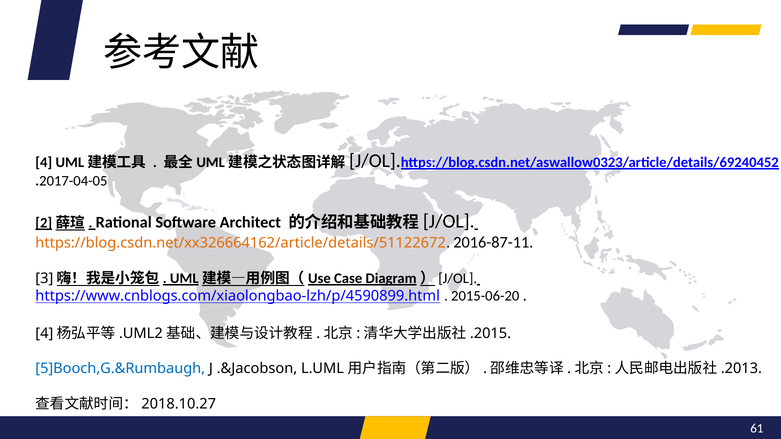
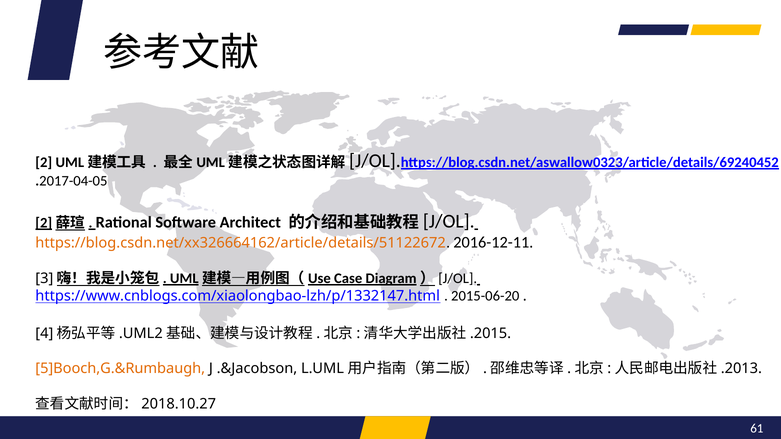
4: 4 -> 2
2016-87-11: 2016-87-11 -> 2016-12-11
https://www.cnblogs.com/xiaolongbao-lzh/p/4590899.html: https://www.cnblogs.com/xiaolongbao-lzh/p/4590899.html -> https://www.cnblogs.com/xiaolongbao-lzh/p/1332147.html
5]Booch,G.&Rumbaugh colour: blue -> orange
